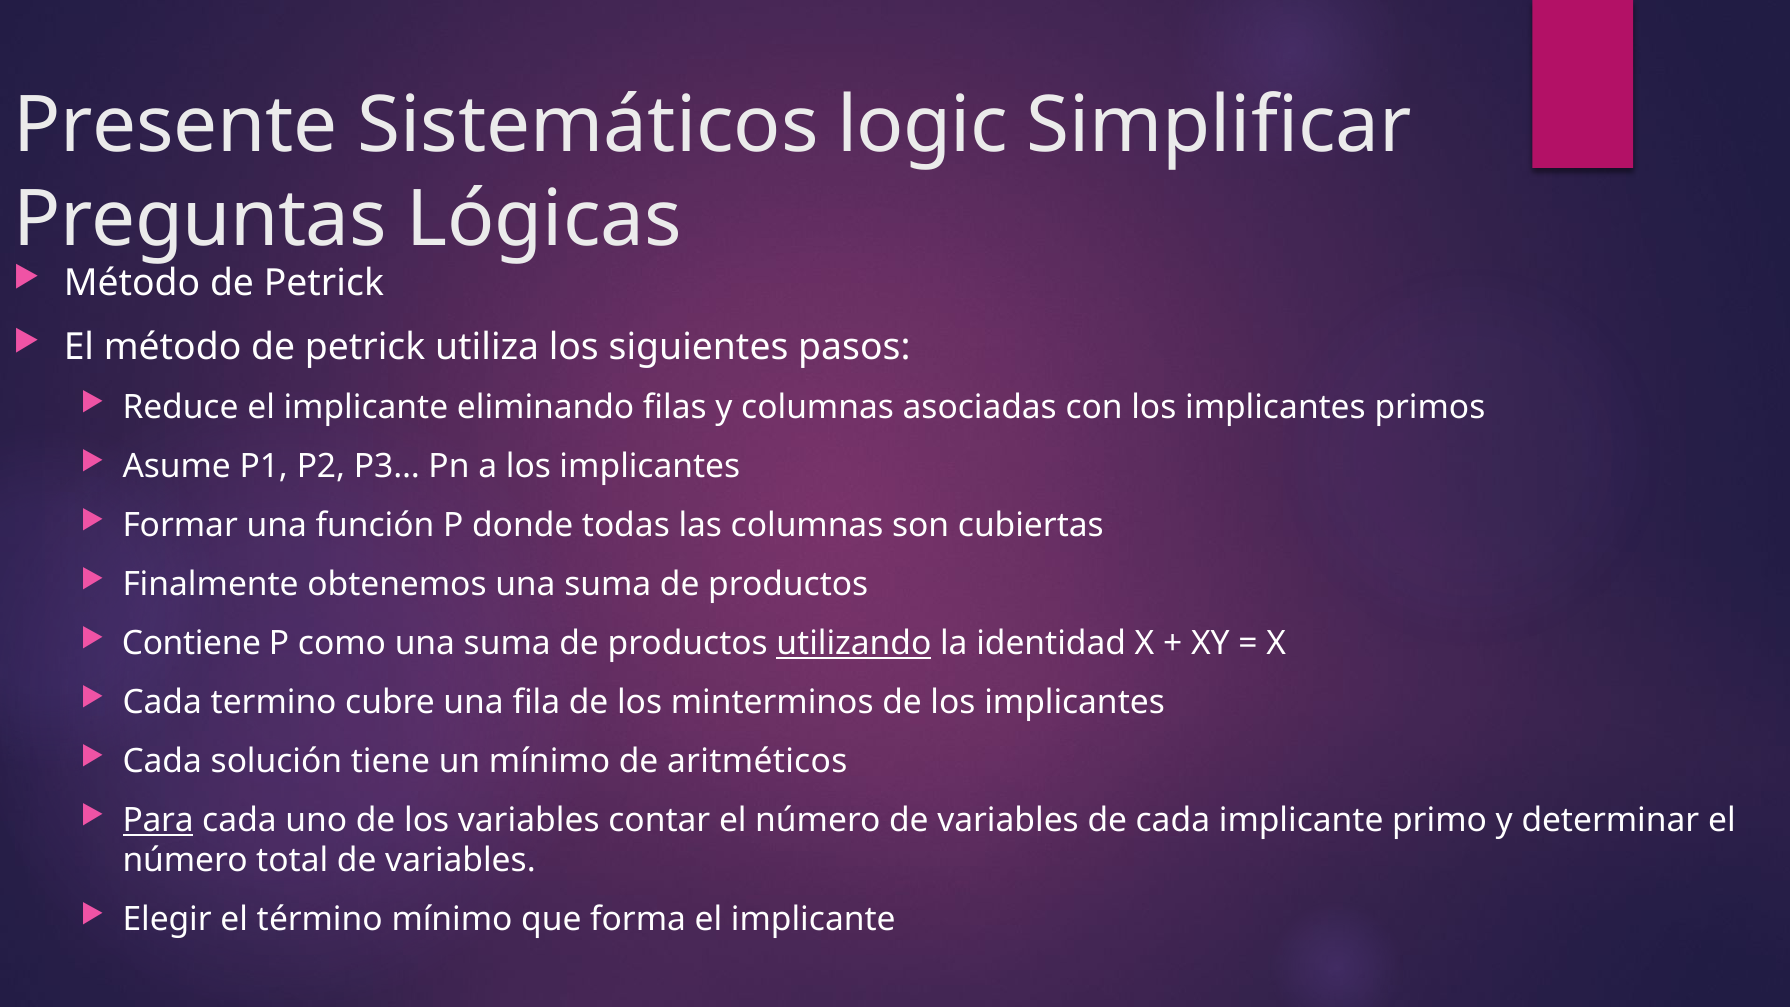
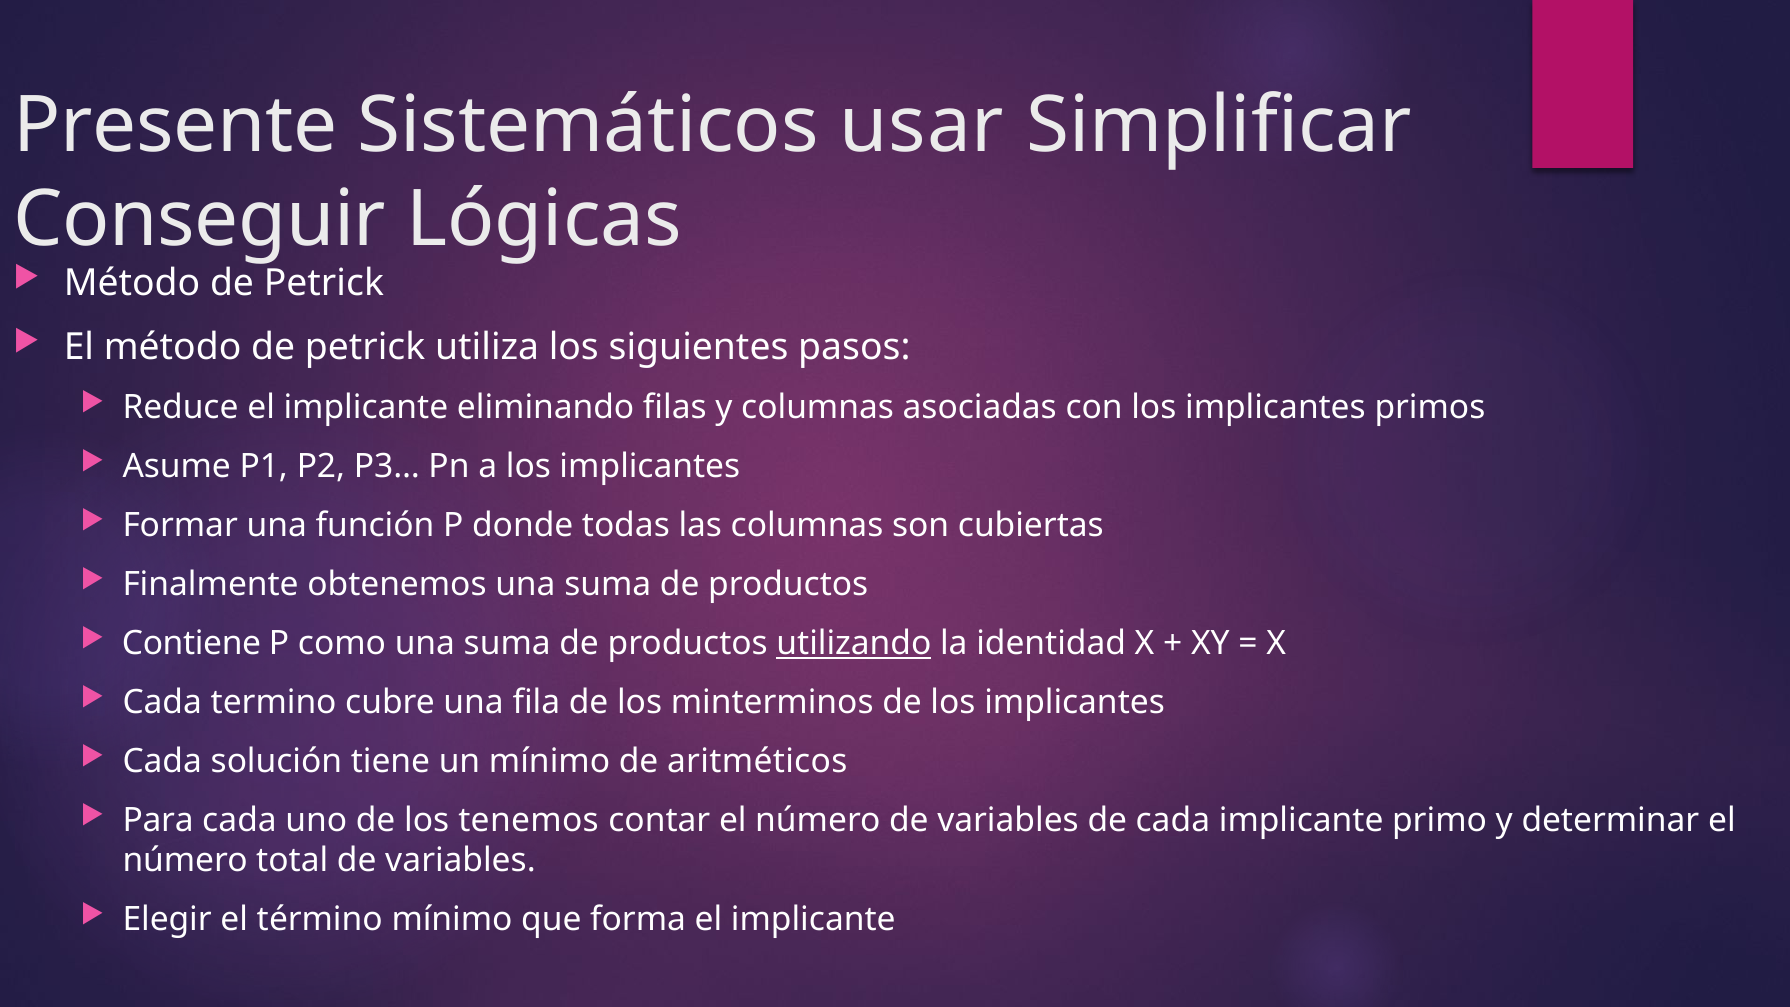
logic: logic -> usar
Preguntas: Preguntas -> Conseguir
Para underline: present -> none
los variables: variables -> tenemos
